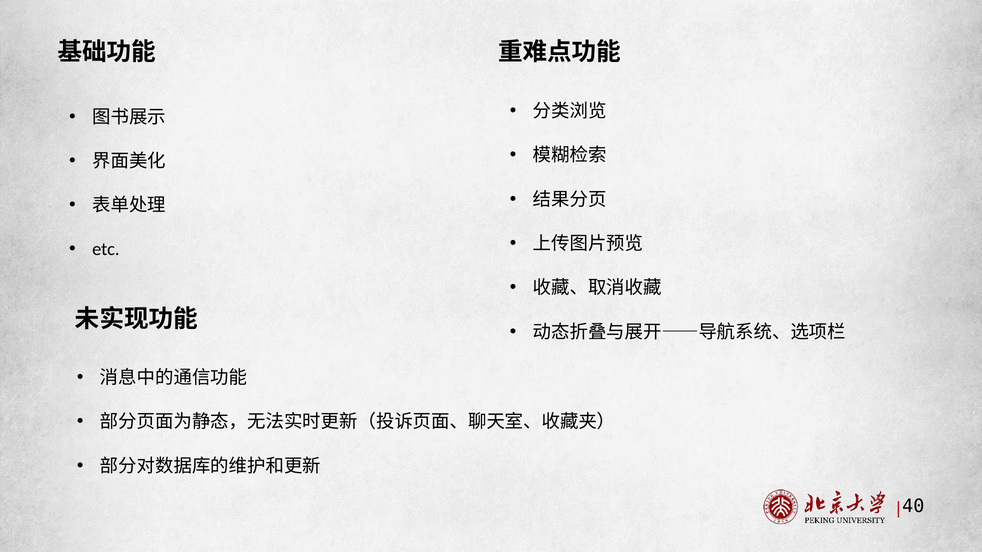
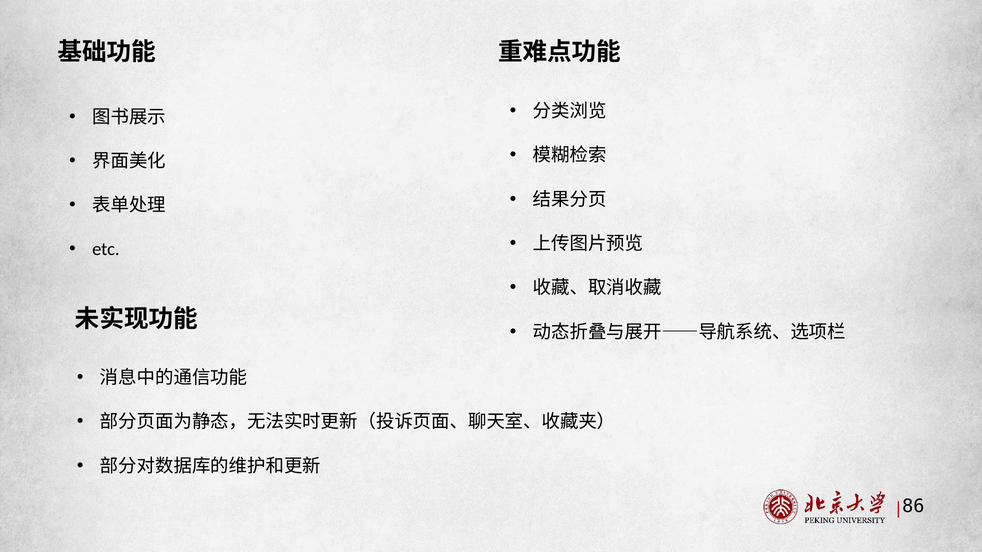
40: 40 -> 86
